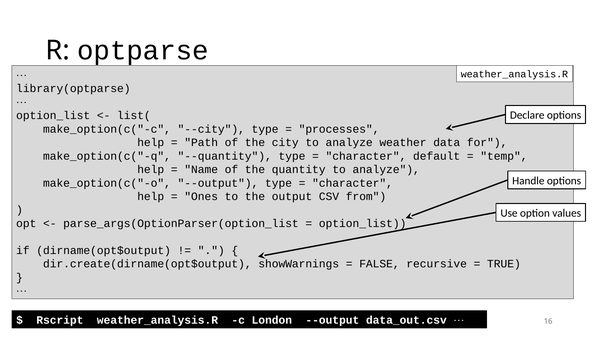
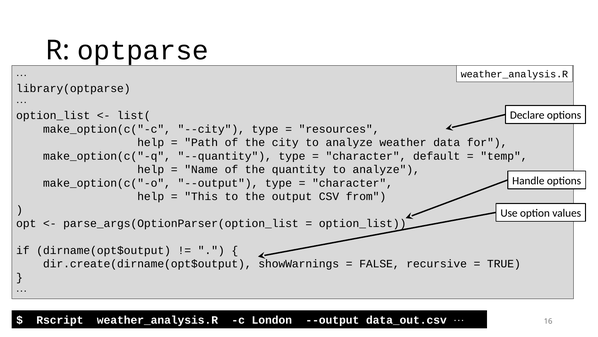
processes: processes -> resources
Ones: Ones -> This
